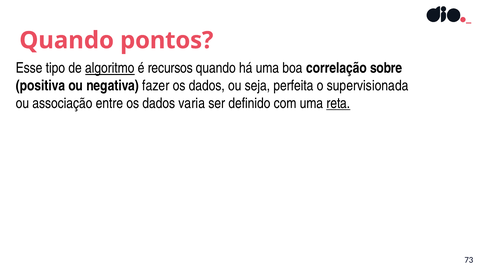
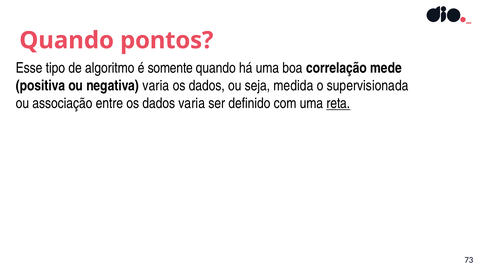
algoritmo underline: present -> none
recursos: recursos -> somente
sobre: sobre -> mede
negativa fazer: fazer -> varia
perfeita: perfeita -> medida
